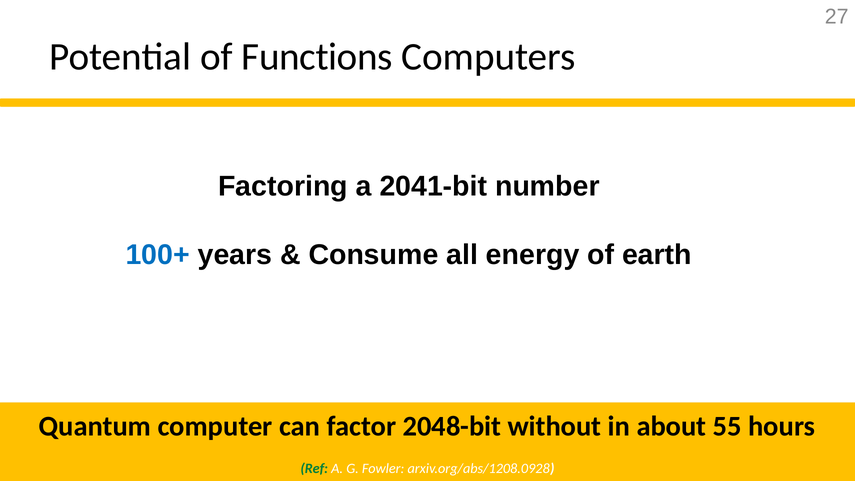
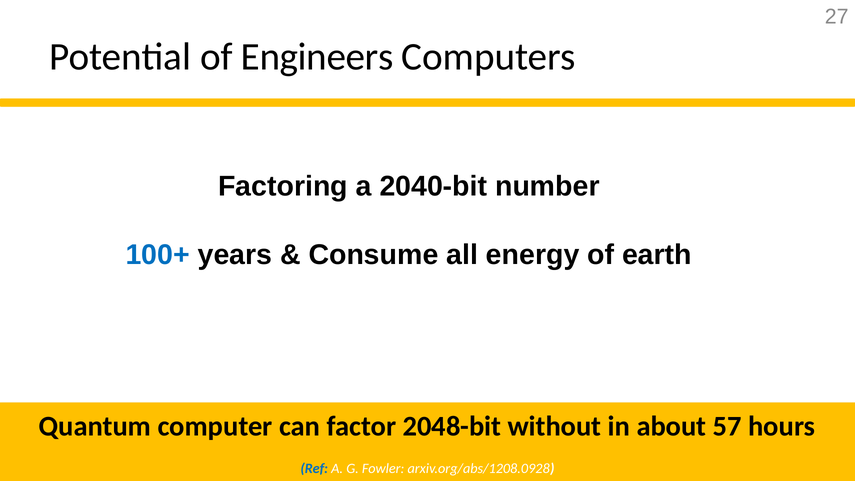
Functions: Functions -> Engineers
2041-bit: 2041-bit -> 2040-bit
55: 55 -> 57
Ref colour: green -> blue
